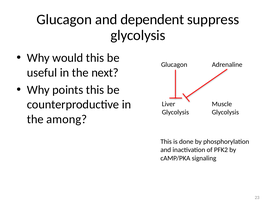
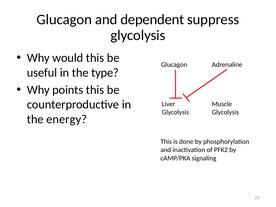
next: next -> type
among: among -> energy
